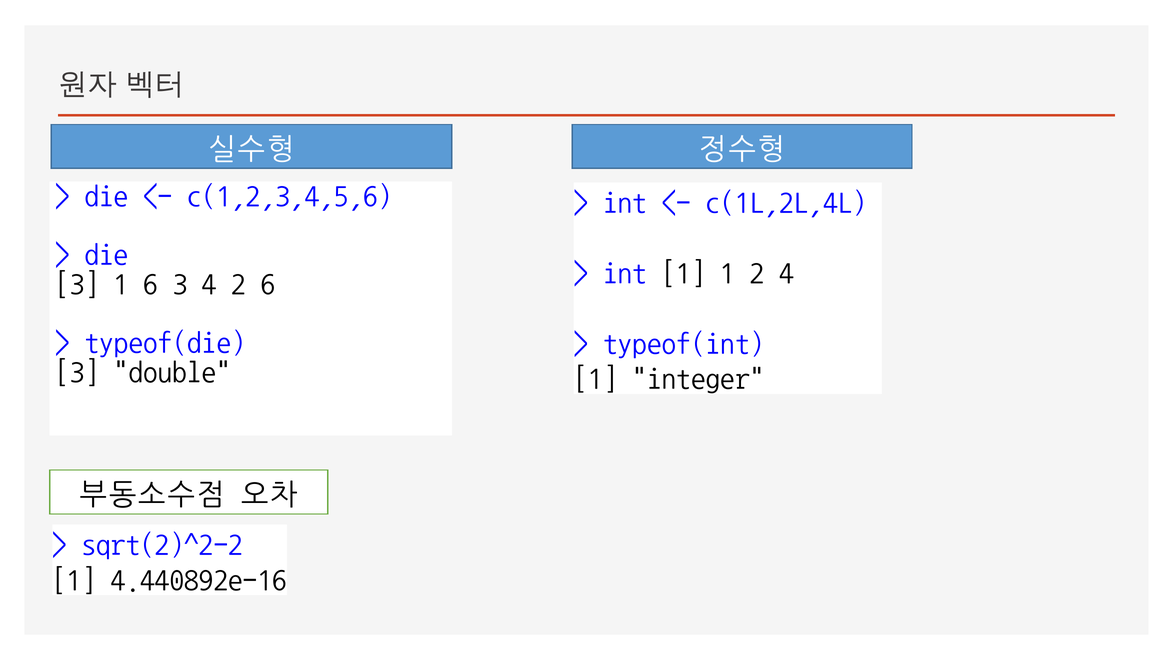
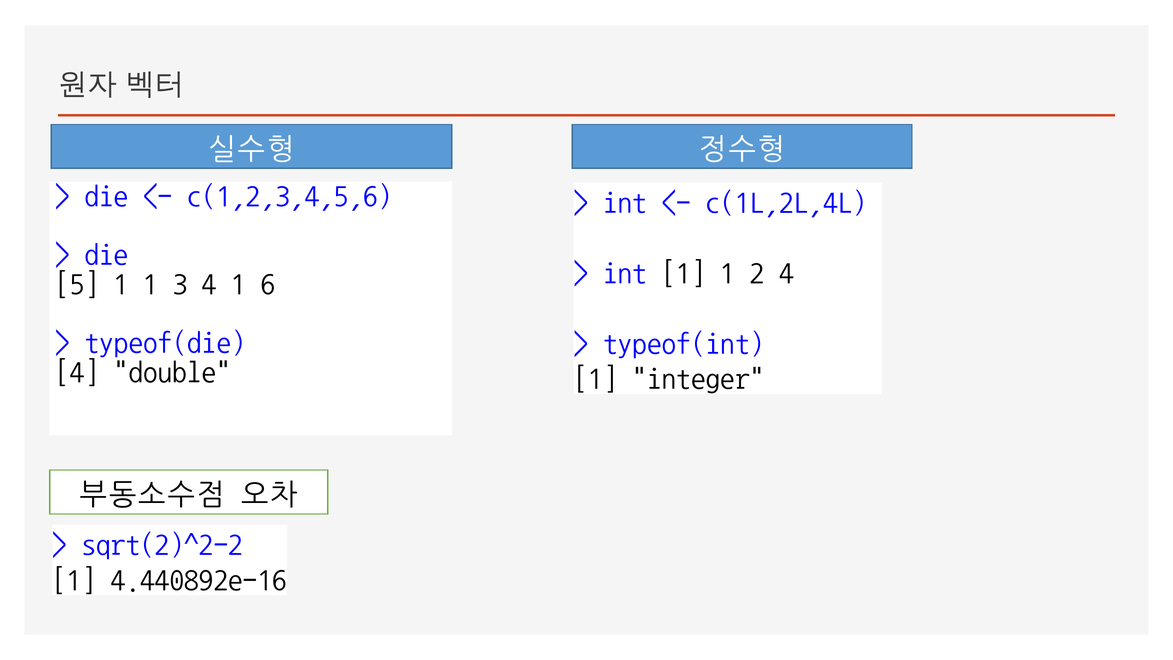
3 at (77, 283): 3 -> 5
6 at (151, 283): 6 -> 1
4 2: 2 -> 1
3 at (77, 371): 3 -> 4
